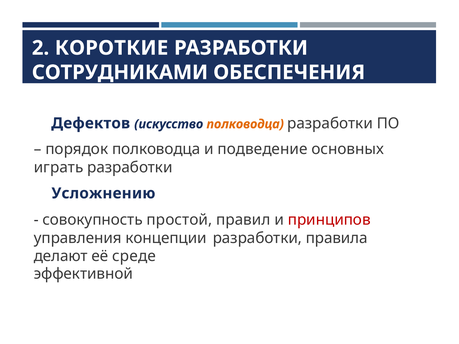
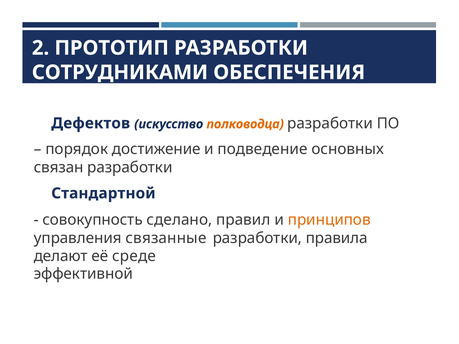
КОРОТКИЕ: КОРОТКИЕ -> ПРОТОТИП
порядок полководца: полководца -> достижение
играть: играть -> связан
Усложнению: Усложнению -> Стандартной
простой: простой -> сделано
принципов colour: red -> orange
концепции: концепции -> связанные
